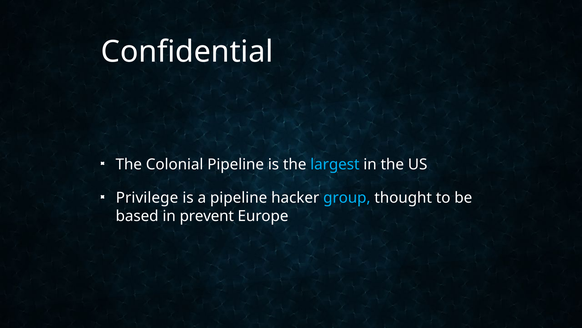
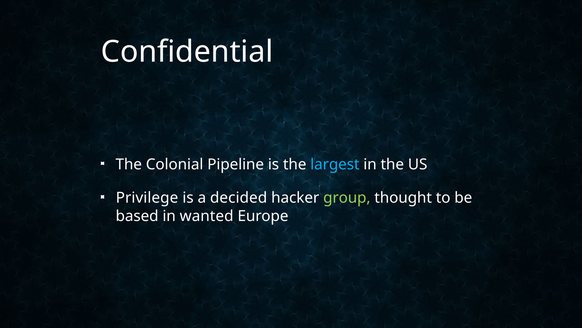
a pipeline: pipeline -> decided
group colour: light blue -> light green
prevent: prevent -> wanted
